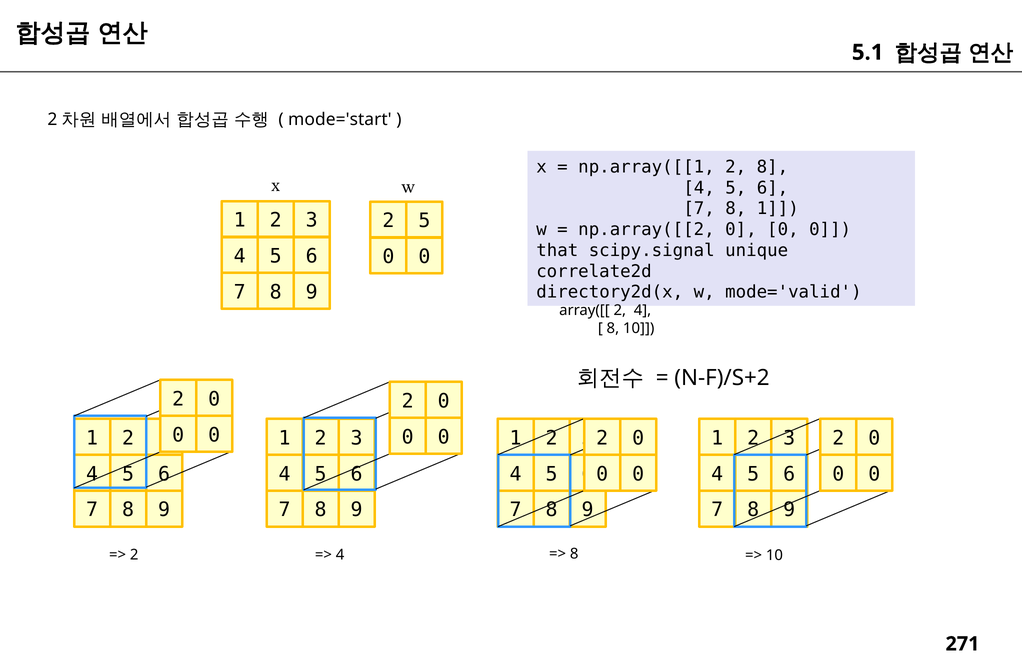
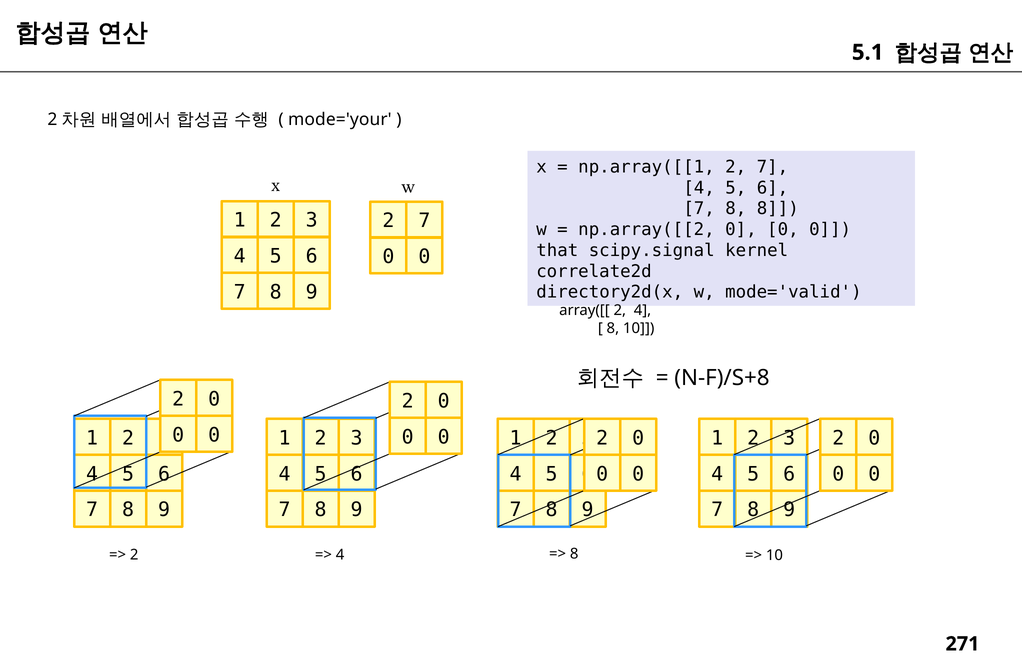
mode='start: mode='start -> mode='your
np.array([[1 2 8: 8 -> 7
8 1: 1 -> 8
5 at (424, 221): 5 -> 7
unique: unique -> kernel
N-F)/S+2: N-F)/S+2 -> N-F)/S+8
